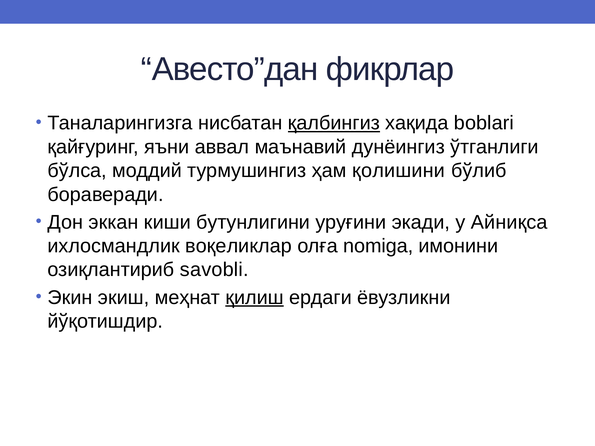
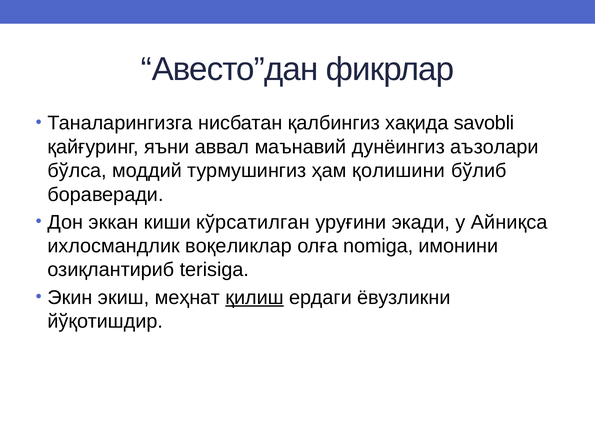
қалбингиз underline: present -> none
boblari: boblari -> savobli
ўтганлиги: ўтганлиги -> аъзолари
бутунлигини: бутунлигини -> кўрсатилган
savobli: savobli -> terisiga
